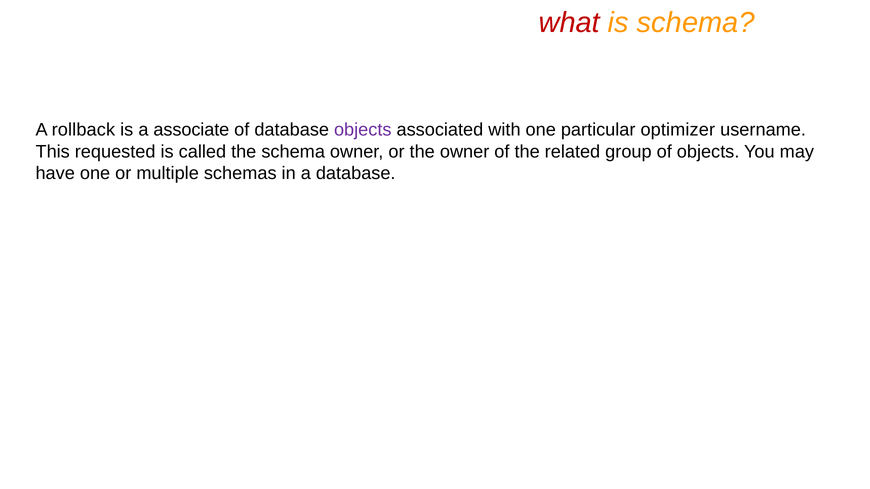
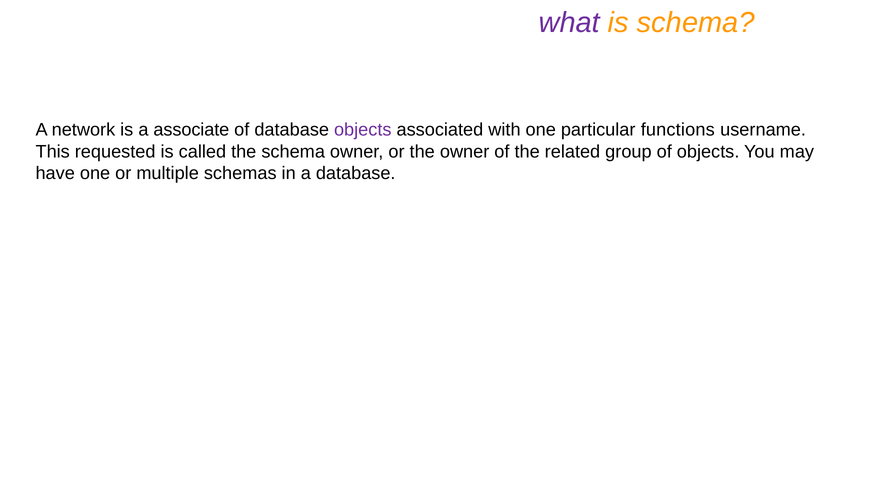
what colour: red -> purple
rollback: rollback -> network
optimizer: optimizer -> functions
